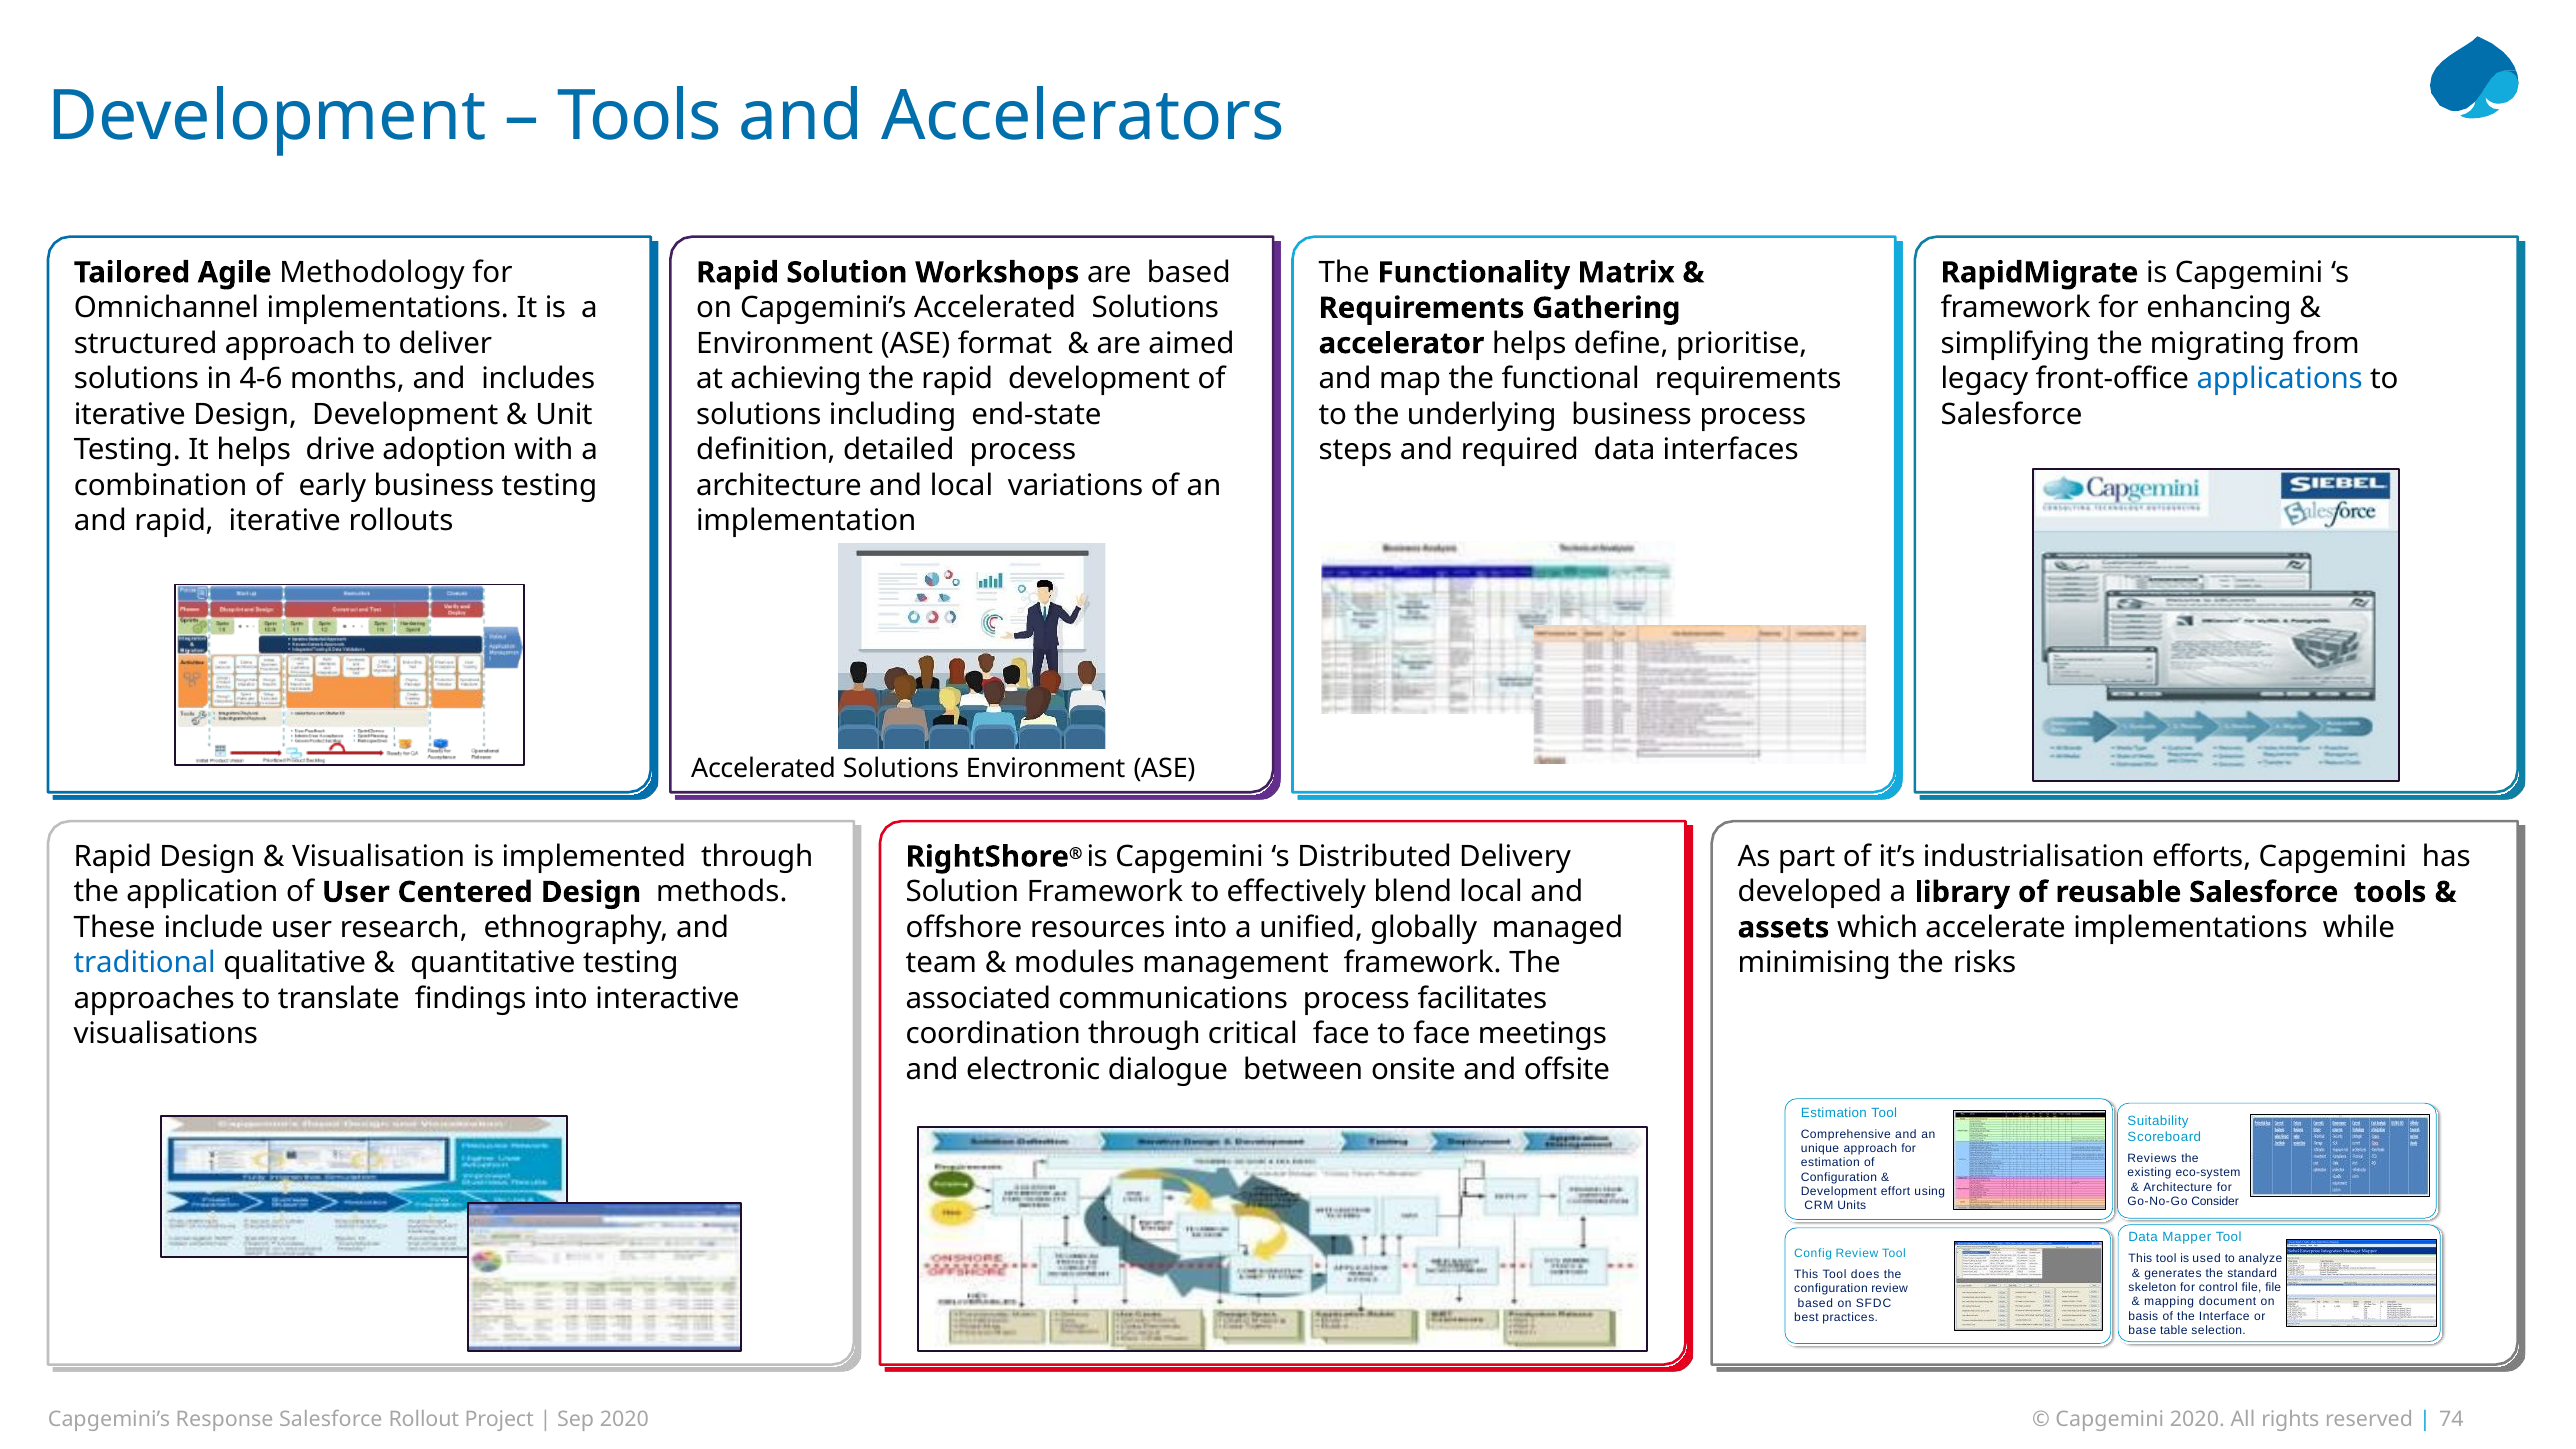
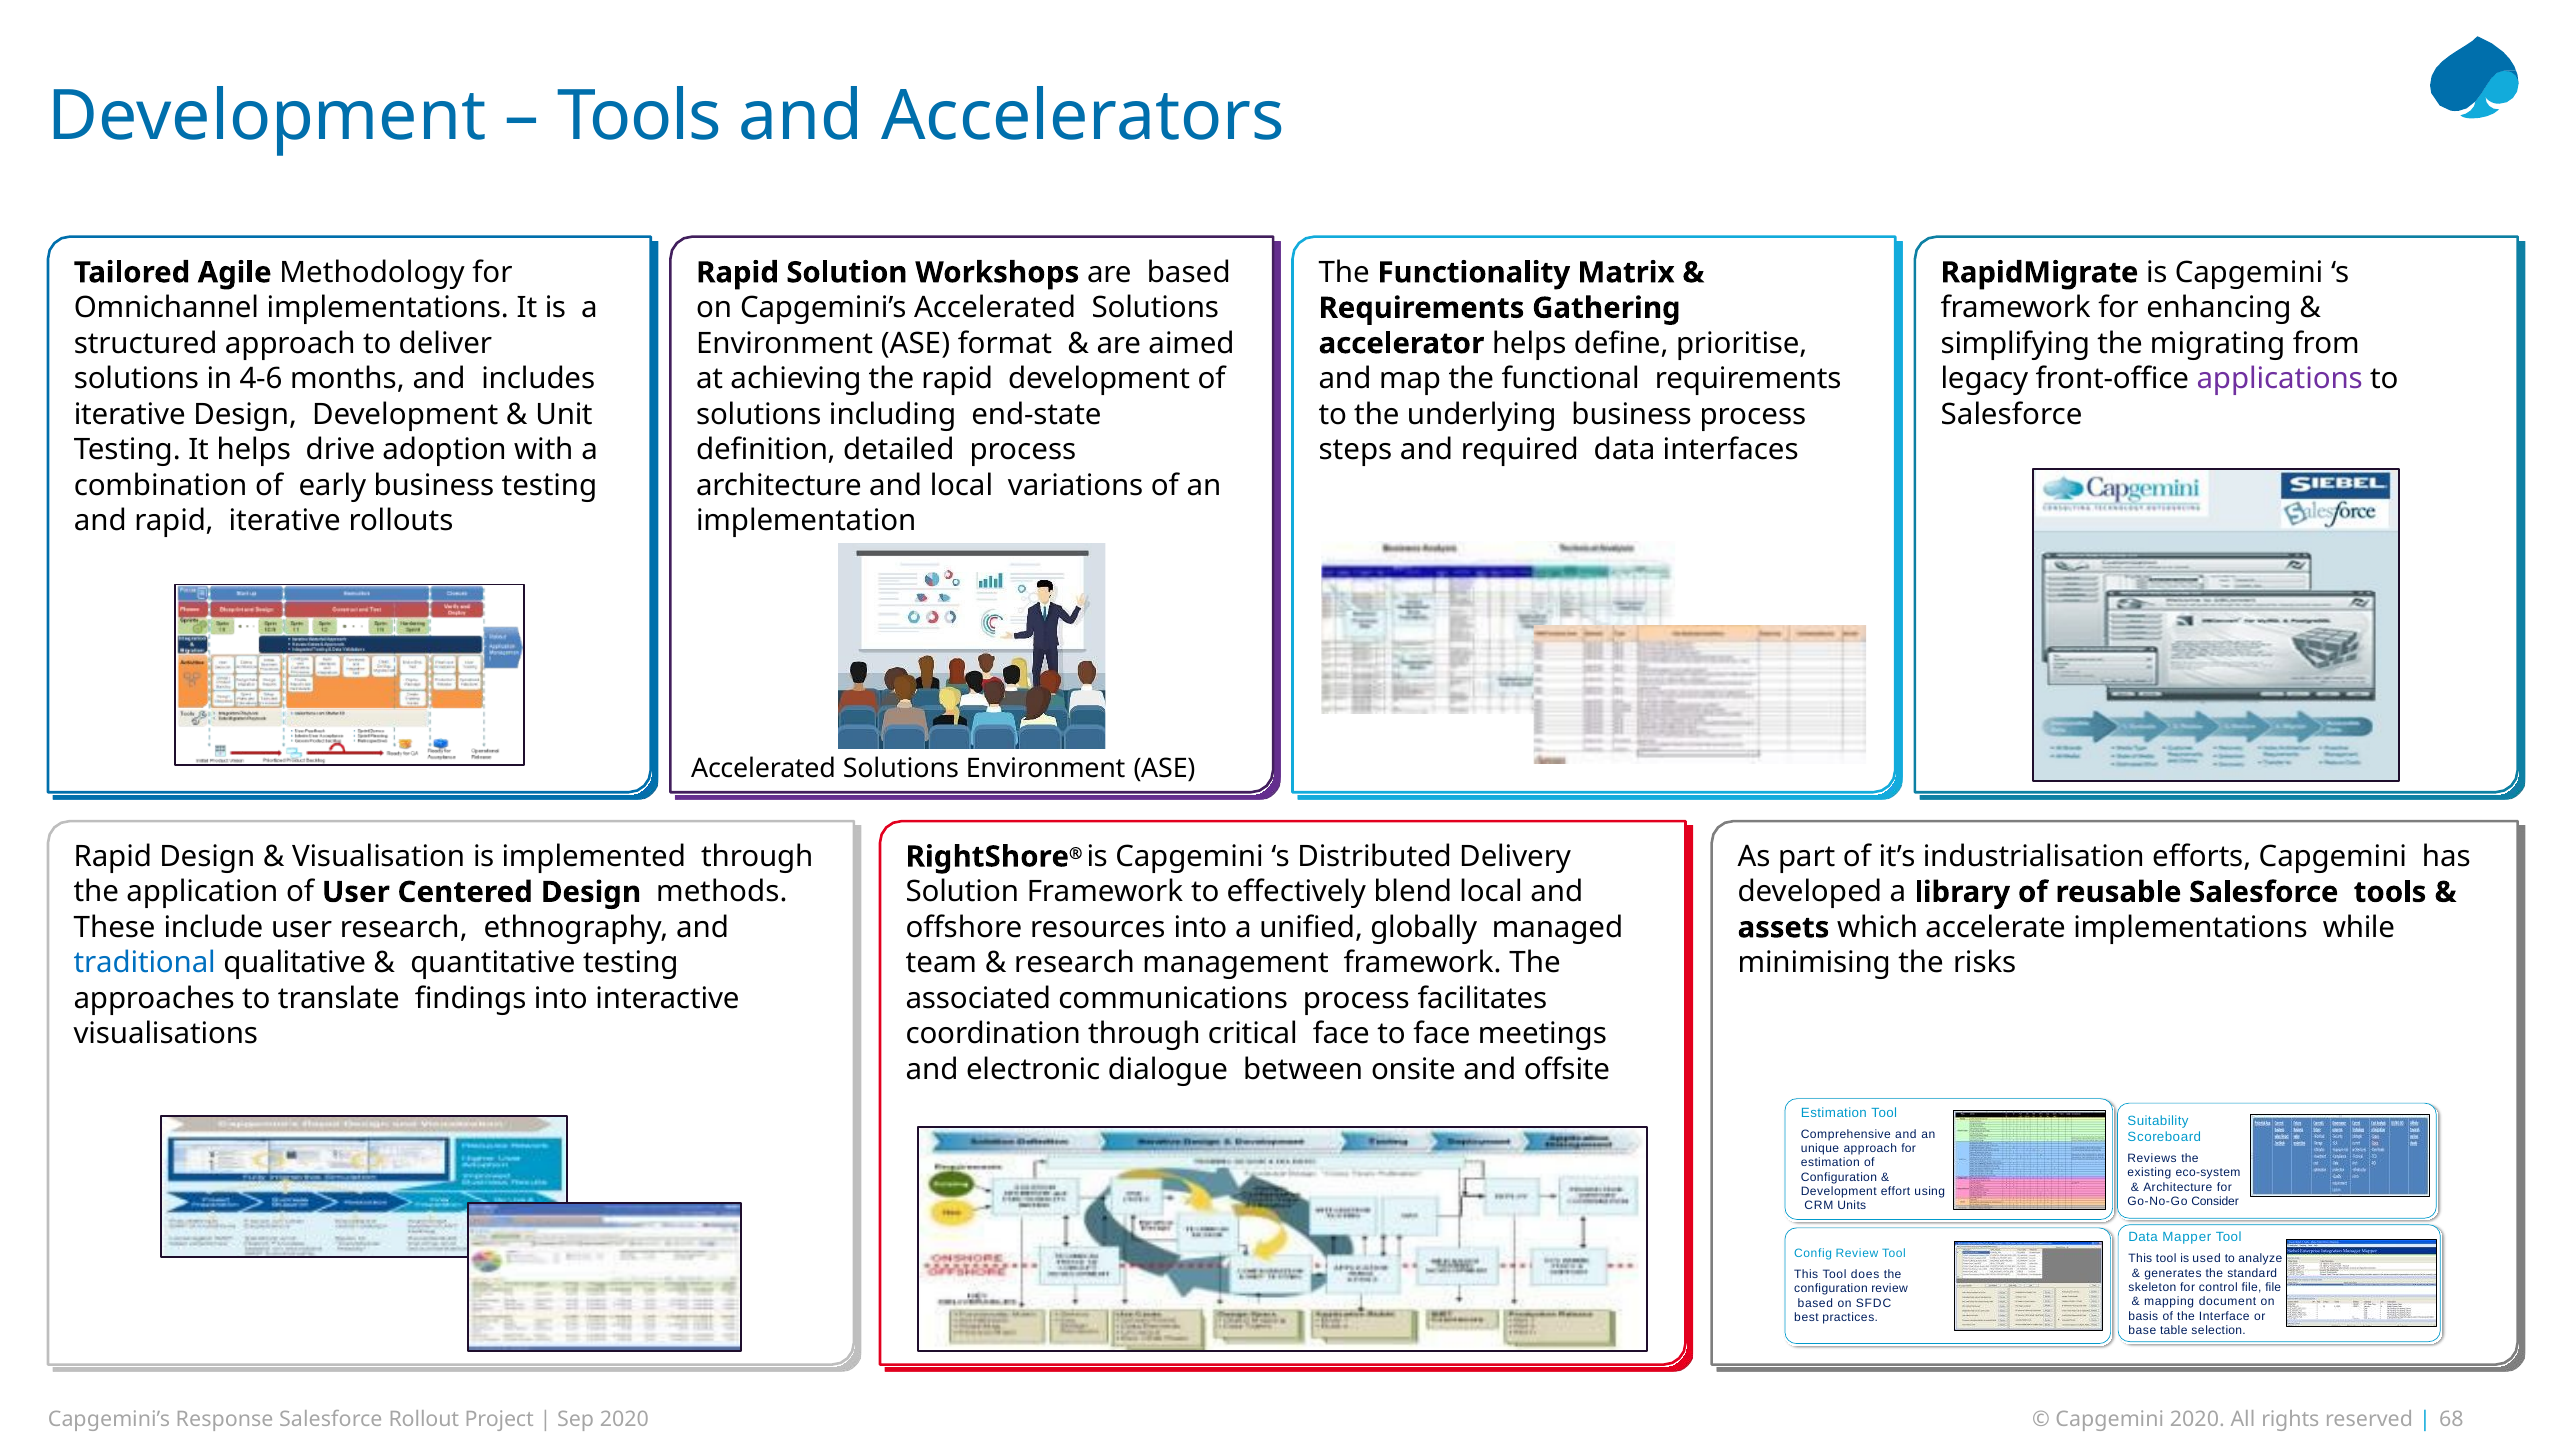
applications colour: blue -> purple
modules at (1075, 963): modules -> research
74: 74 -> 68
